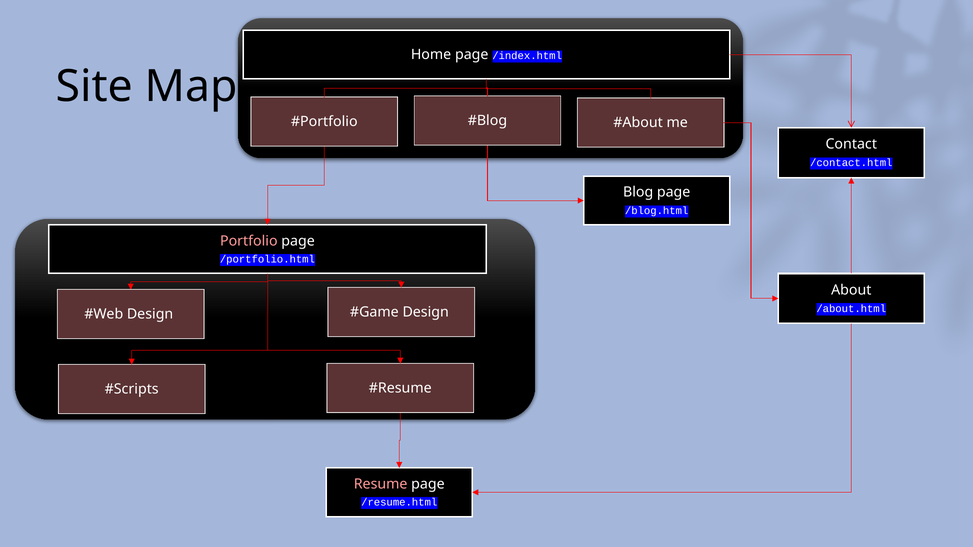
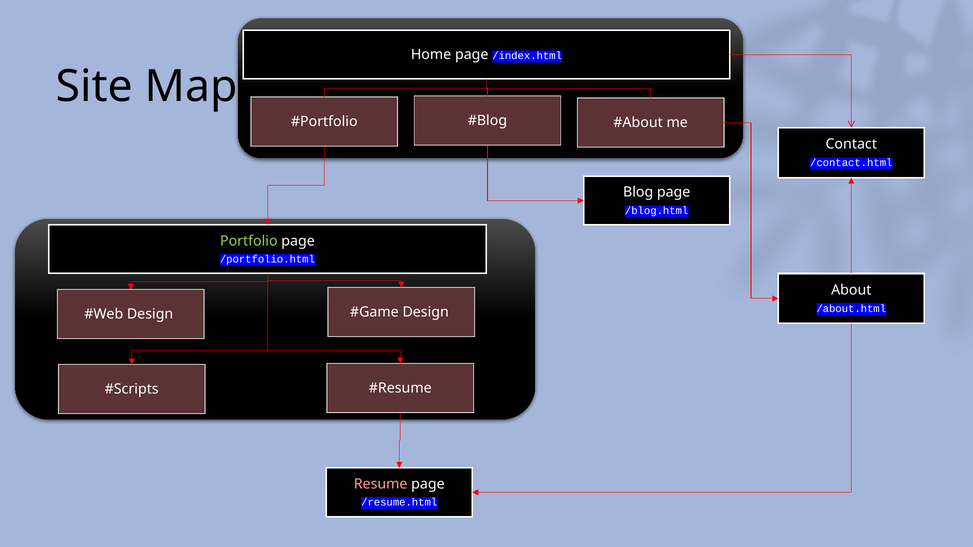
Portfolio colour: pink -> light green
